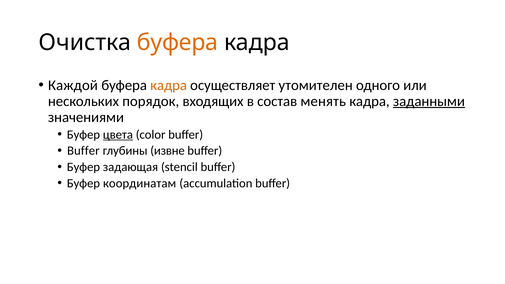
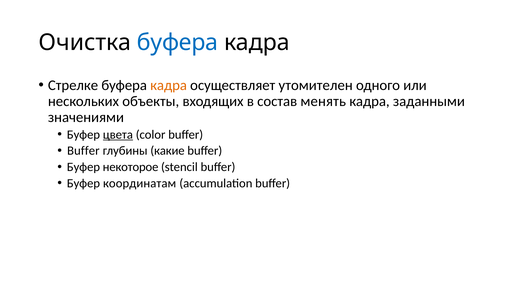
буфера at (178, 42) colour: orange -> blue
Каждой: Каждой -> Стрелке
порядок: порядок -> объекты
заданными underline: present -> none
извне: извне -> какие
задающая: задающая -> некоторое
